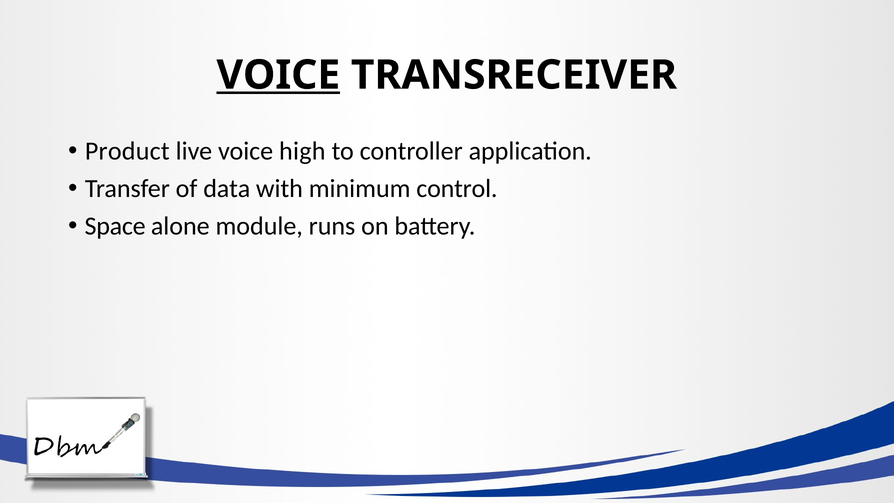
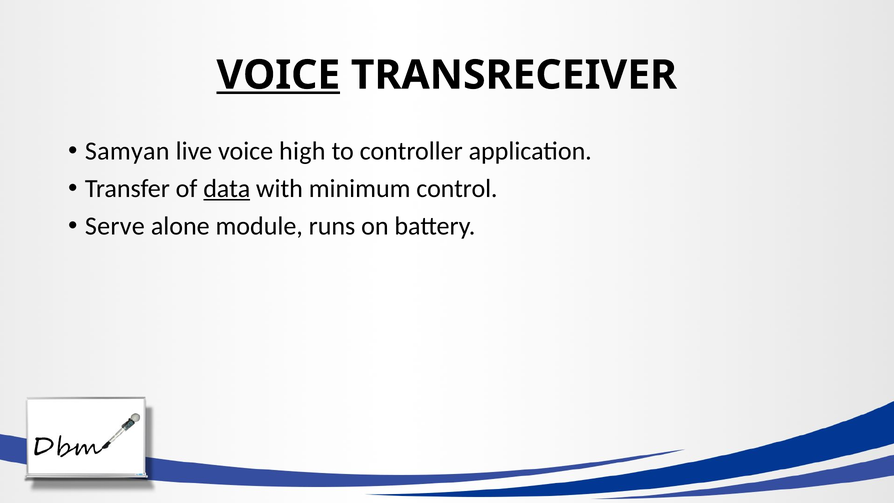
Product: Product -> Samyan
data underline: none -> present
Space: Space -> Serve
